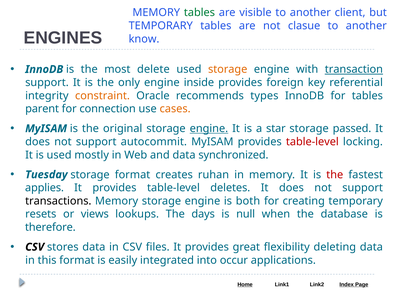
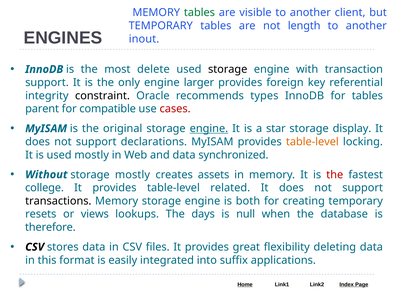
clasue: clasue -> length
know: know -> inout
storage at (228, 69) colour: orange -> black
transaction underline: present -> none
inside: inside -> larger
constraint colour: orange -> black
connection: connection -> compatible
cases colour: orange -> red
passed: passed -> display
autocommit: autocommit -> declarations
table-level at (312, 141) colour: red -> orange
Tuesday: Tuesday -> Without
storage format: format -> mostly
ruhan: ruhan -> assets
applies: applies -> college
deletes: deletes -> related
occur: occur -> suffix
